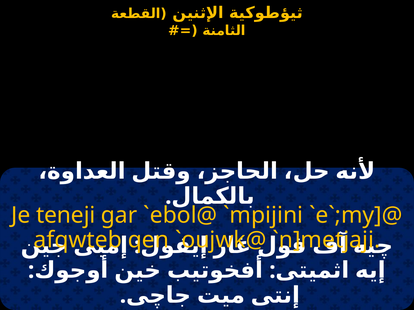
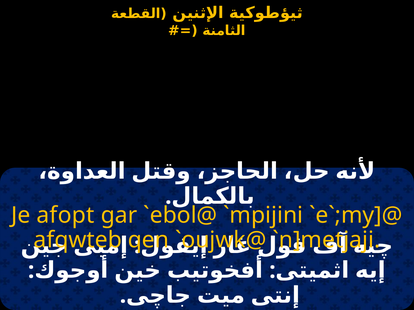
teneji: teneji -> afopt
